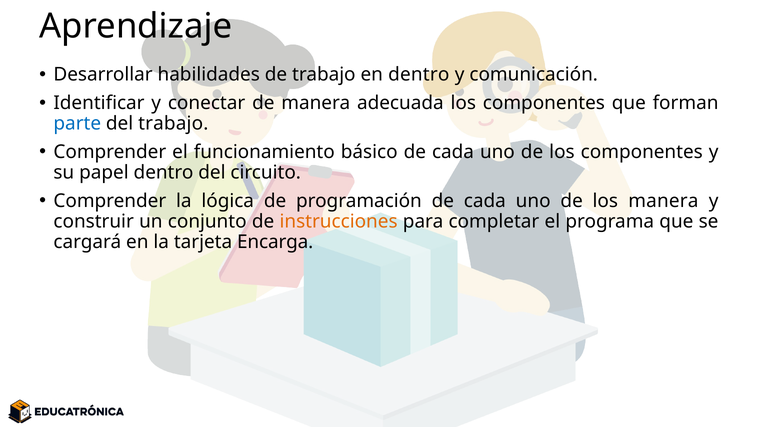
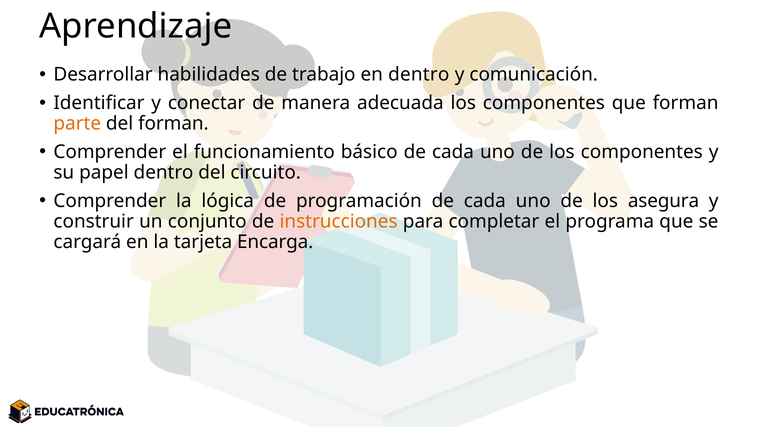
parte colour: blue -> orange
del trabajo: trabajo -> forman
los manera: manera -> asegura
